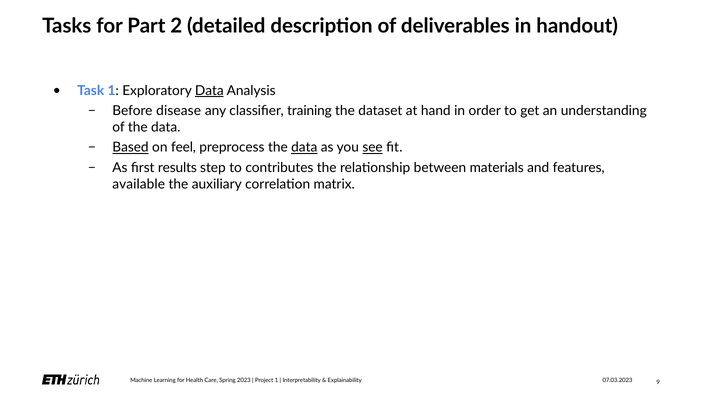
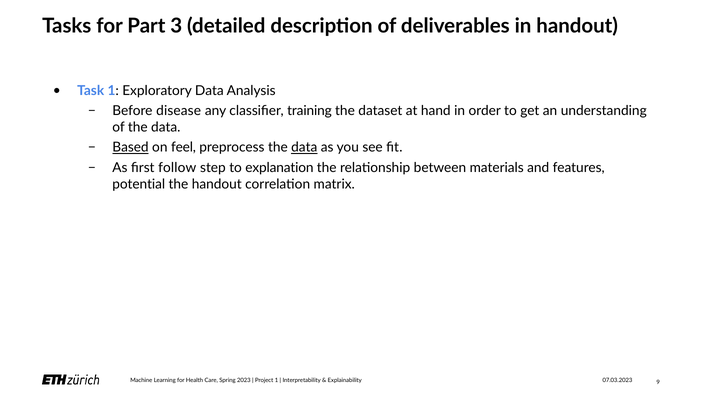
2: 2 -> 3
Data at (209, 90) underline: present -> none
see underline: present -> none
results: results -> follow
contributes: contributes -> explanation
available: available -> potential
the auxiliary: auxiliary -> handout
